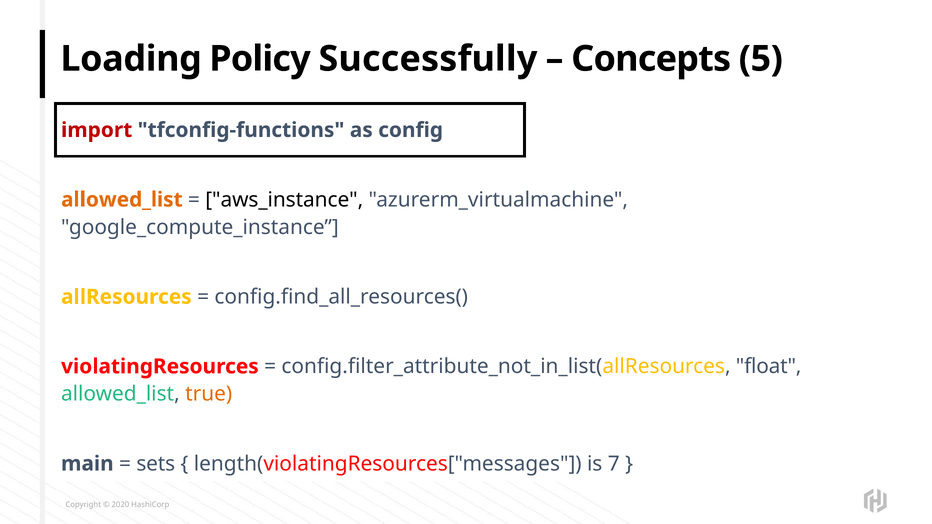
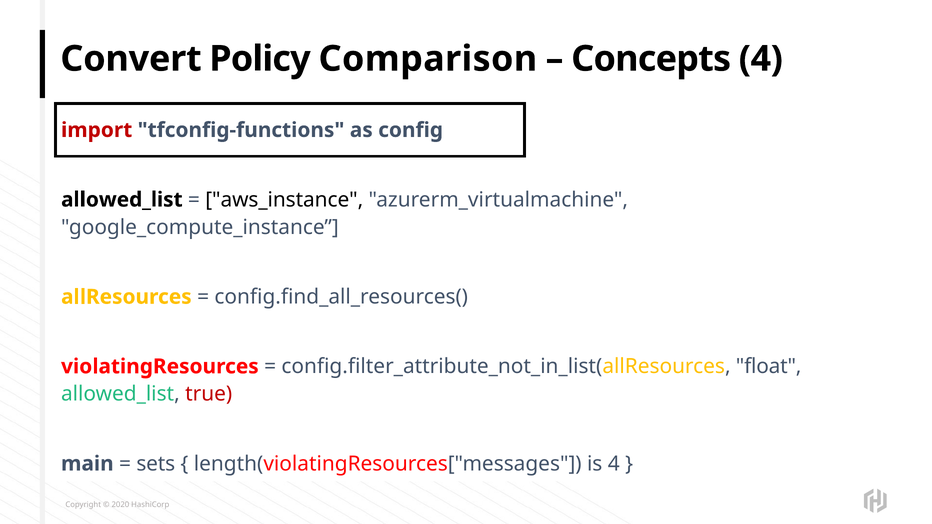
Loading: Loading -> Convert
Successfully: Successfully -> Comparison
Concepts 5: 5 -> 4
allowed_list at (122, 200) colour: orange -> black
true colour: orange -> red
is 7: 7 -> 4
